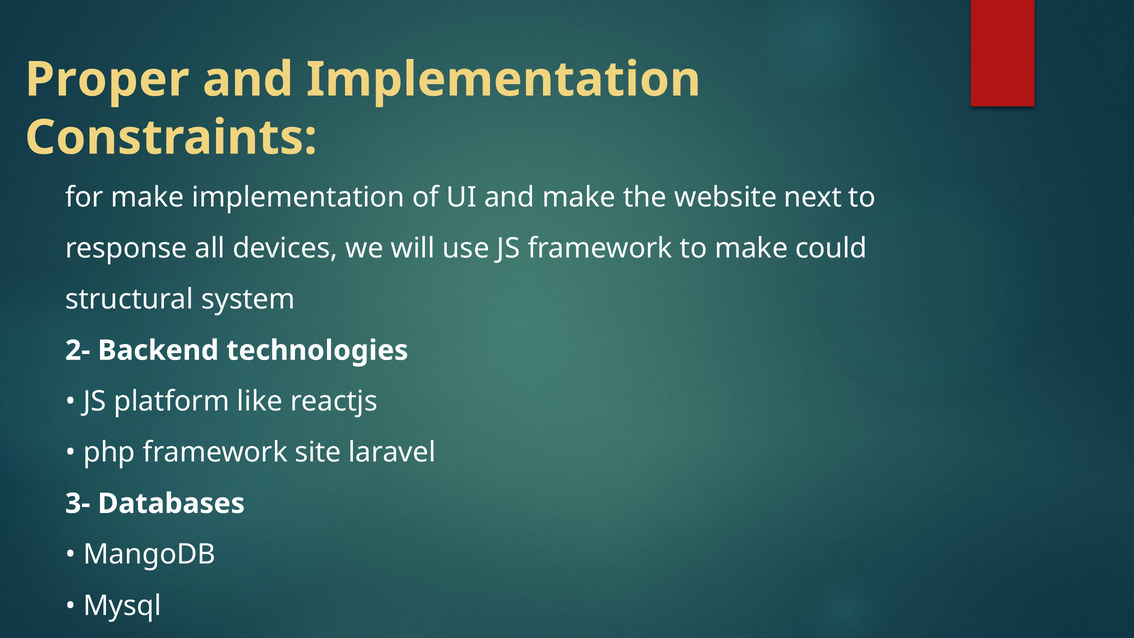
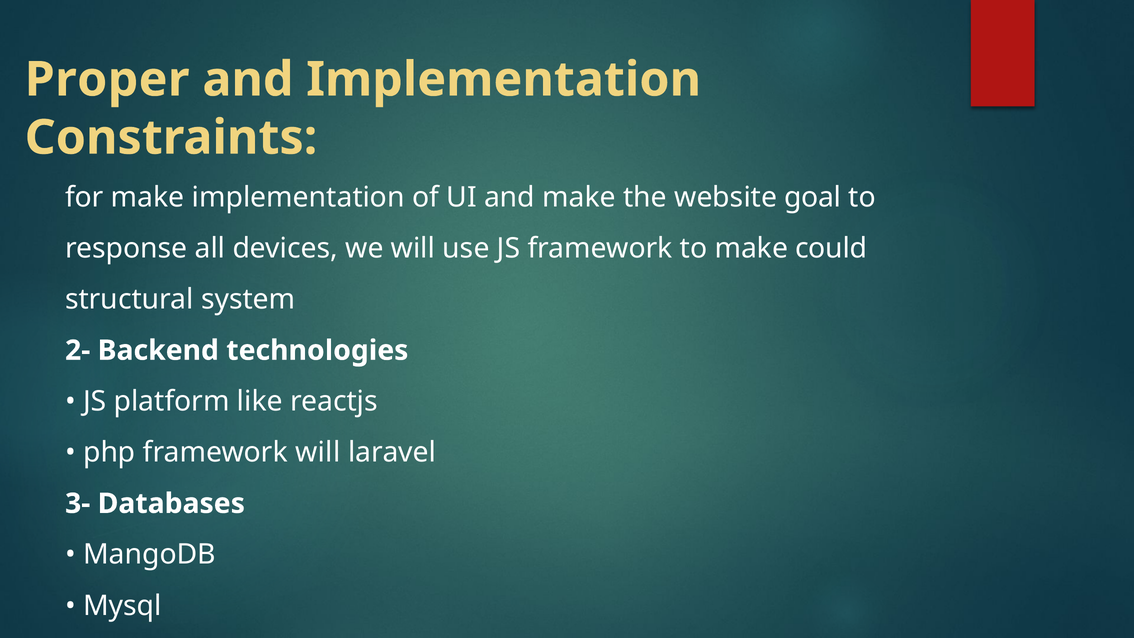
next: next -> goal
framework site: site -> will
